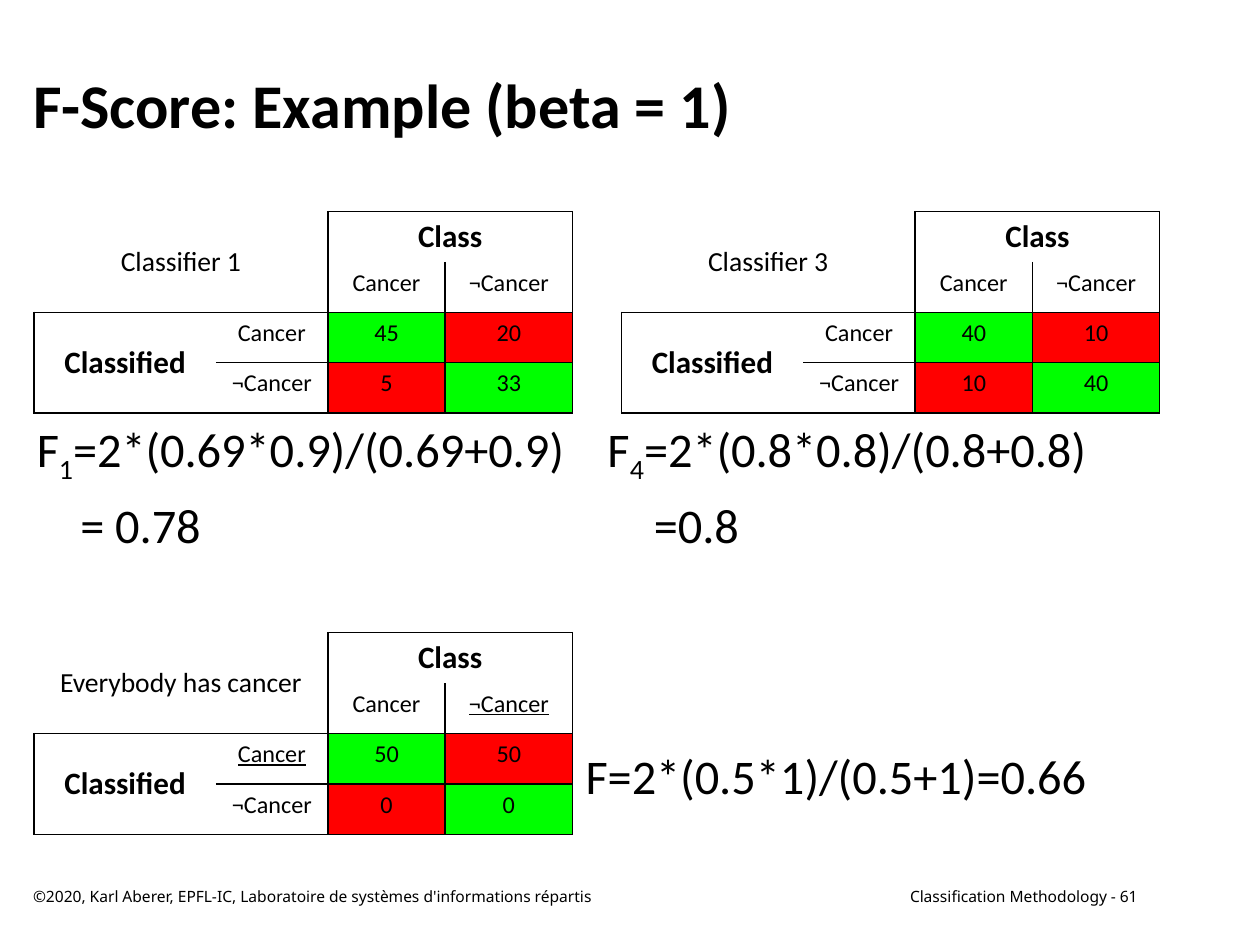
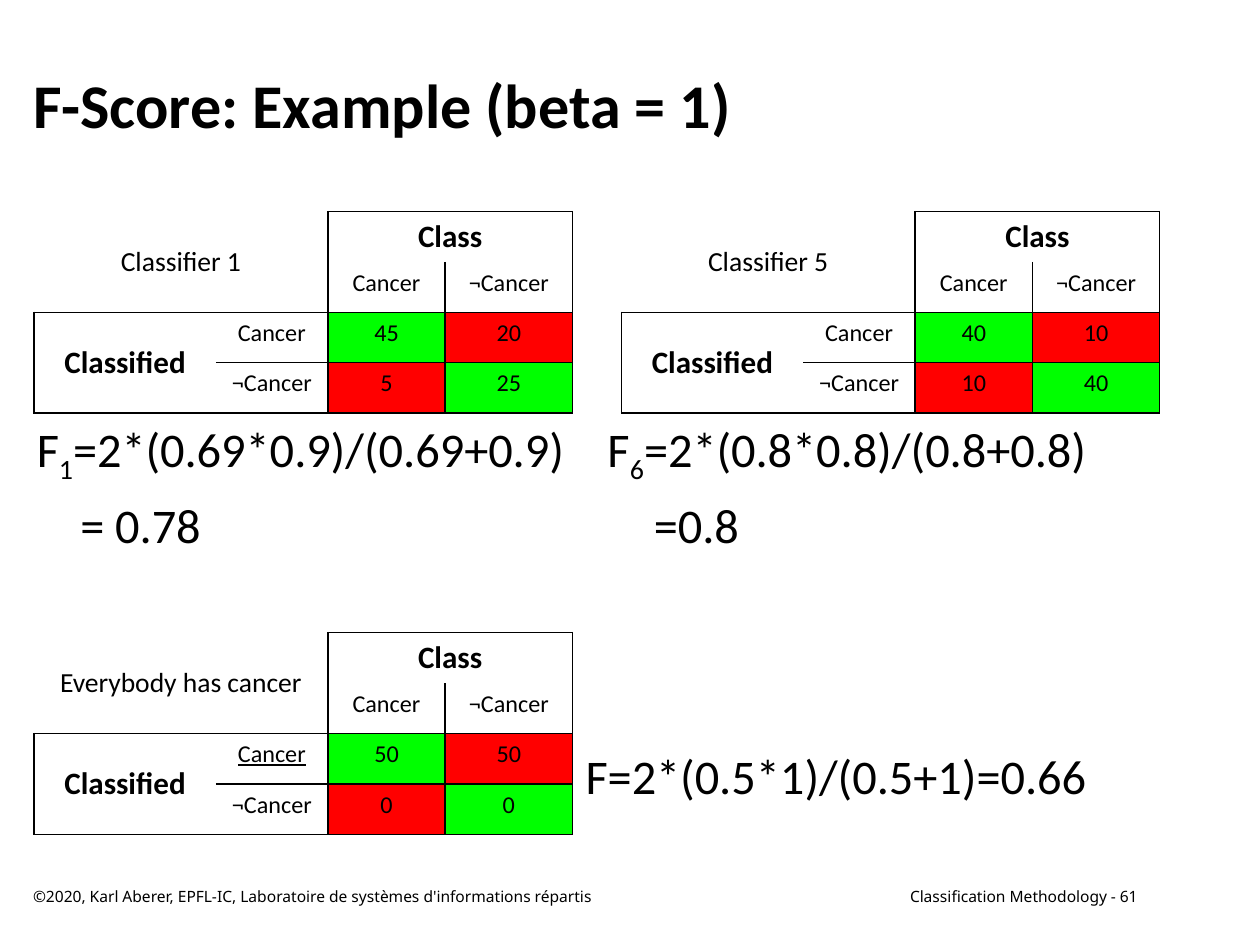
Classifier 3: 3 -> 5
33: 33 -> 25
4: 4 -> 6
¬Cancer at (509, 705) underline: present -> none
